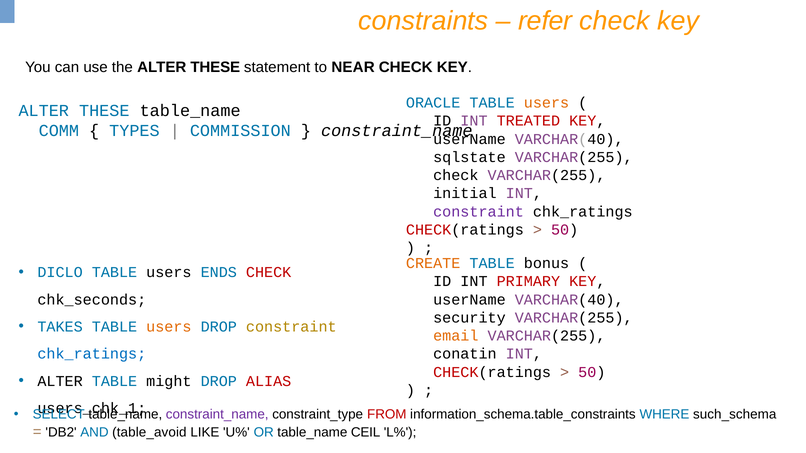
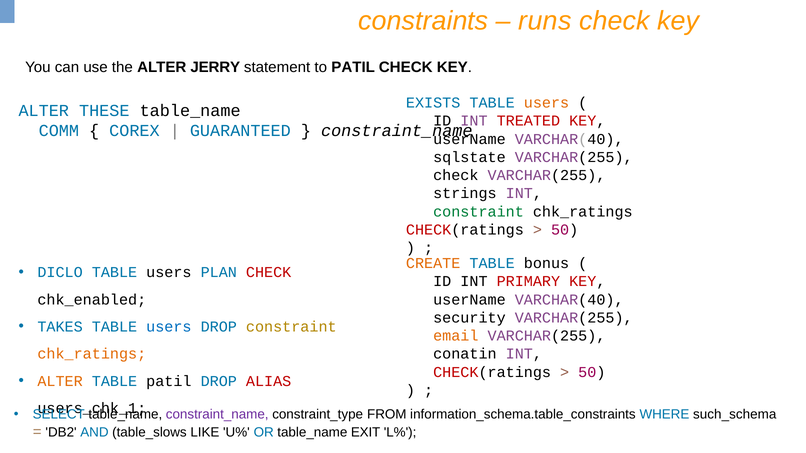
refer: refer -> runs
the ALTER THESE: THESE -> JERRY
to NEAR: NEAR -> PATIL
ORACLE: ORACLE -> EXISTS
TYPES: TYPES -> COREX
COMMISSION: COMMISSION -> GUARANTEED
initial: initial -> strings
constraint at (479, 212) colour: purple -> green
ENDS: ENDS -> PLAN
chk_seconds: chk_seconds -> chk_enabled
users at (169, 327) colour: orange -> blue
chk_ratings at (92, 354) colour: blue -> orange
ALTER at (60, 381) colour: black -> orange
TABLE might: might -> patil
FROM colour: red -> black
table_avoid: table_avoid -> table_slows
CEIL: CEIL -> EXIT
